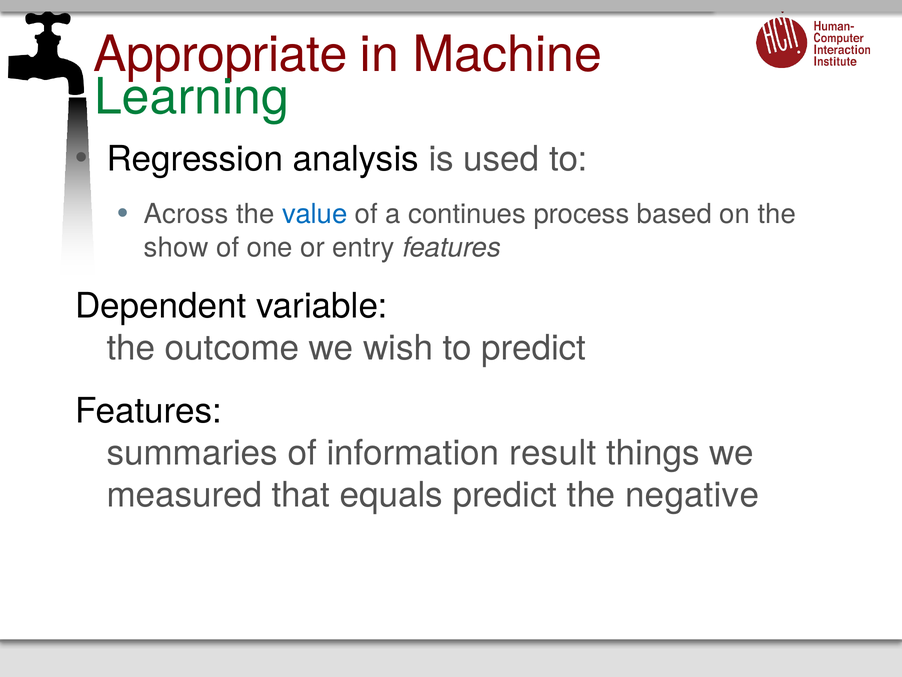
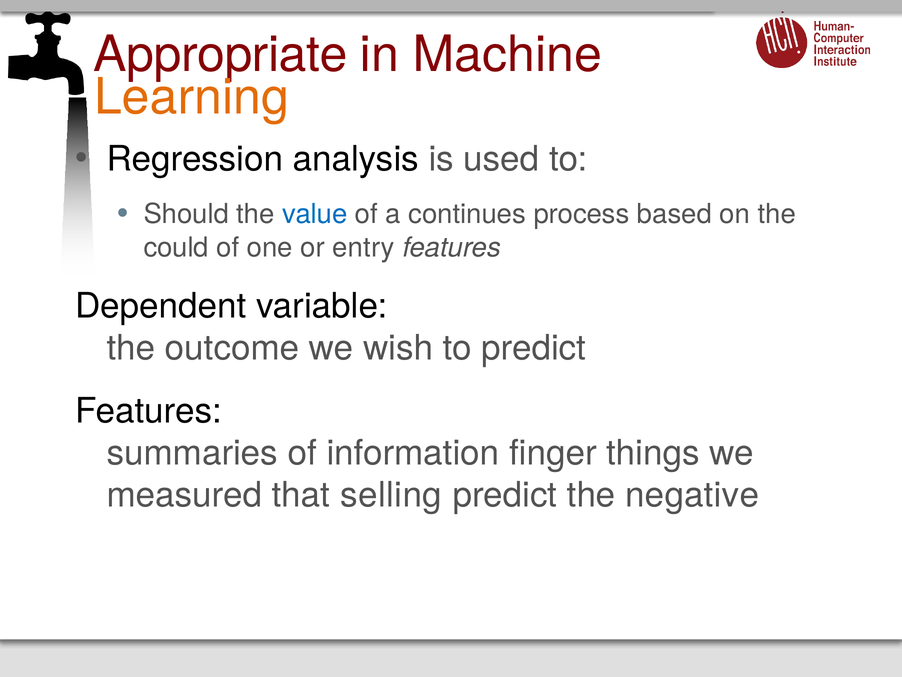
Learning colour: green -> orange
Across: Across -> Should
show: show -> could
result: result -> finger
equals: equals -> selling
